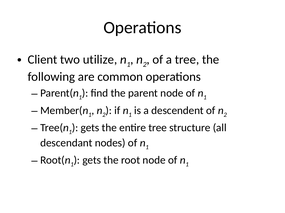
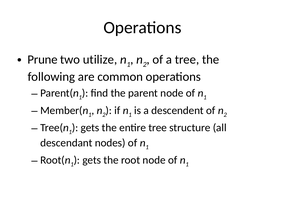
Client: Client -> Prune
